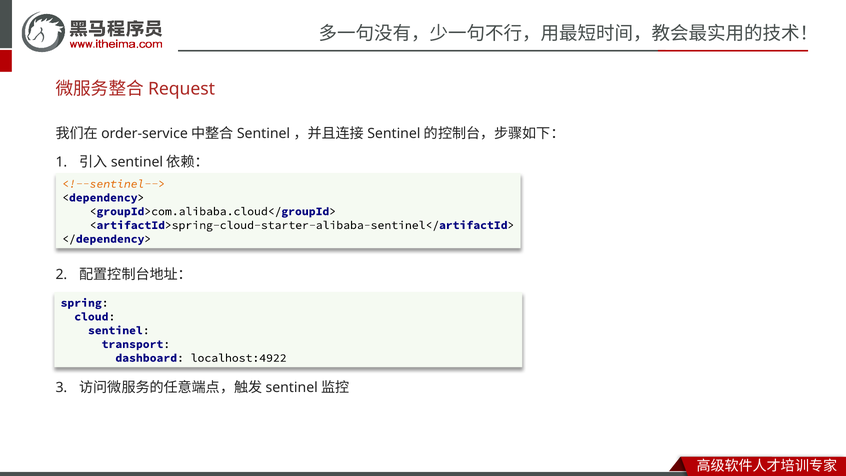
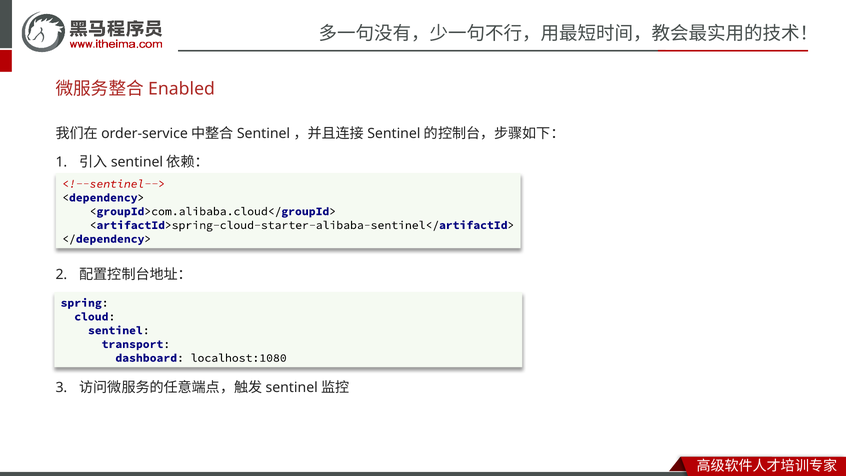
Request: Request -> Enabled
<!--sentinel--> colour: orange -> red
localhost:4922: localhost:4922 -> localhost:1080
